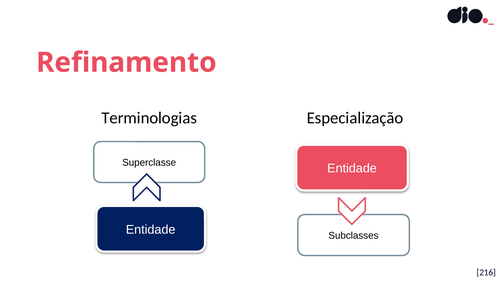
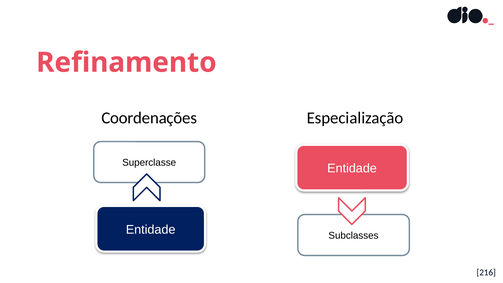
Terminologias: Terminologias -> Coordenações
